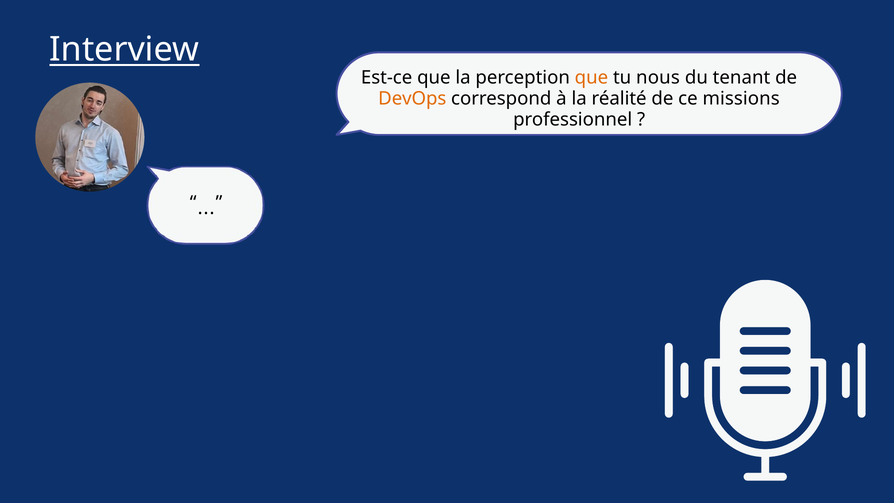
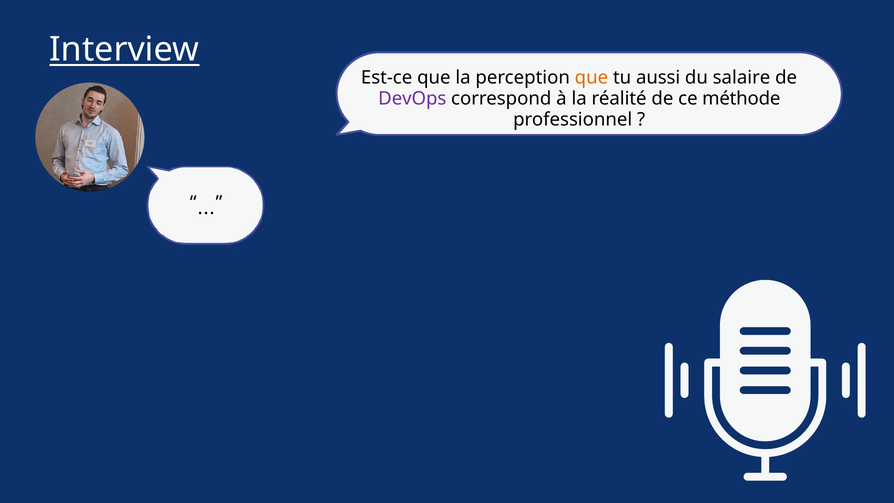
nous: nous -> aussi
tenant: tenant -> salaire
DevOps colour: orange -> purple
missions: missions -> méthode
